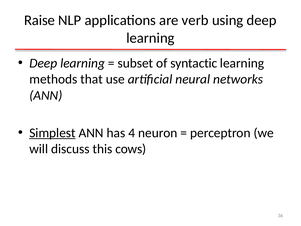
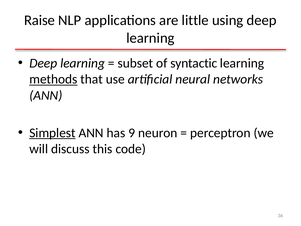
verb: verb -> little
methods underline: none -> present
4: 4 -> 9
cows: cows -> code
